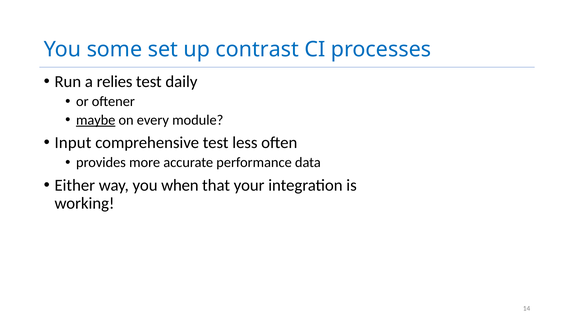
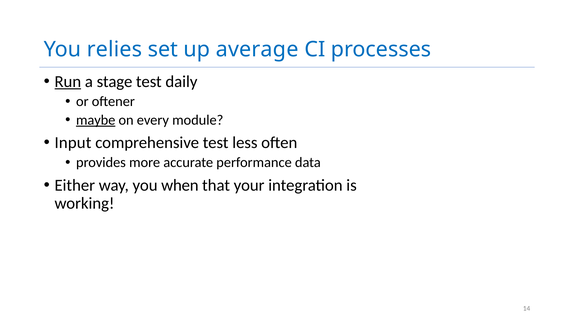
some: some -> relies
contrast: contrast -> average
Run underline: none -> present
relies: relies -> stage
